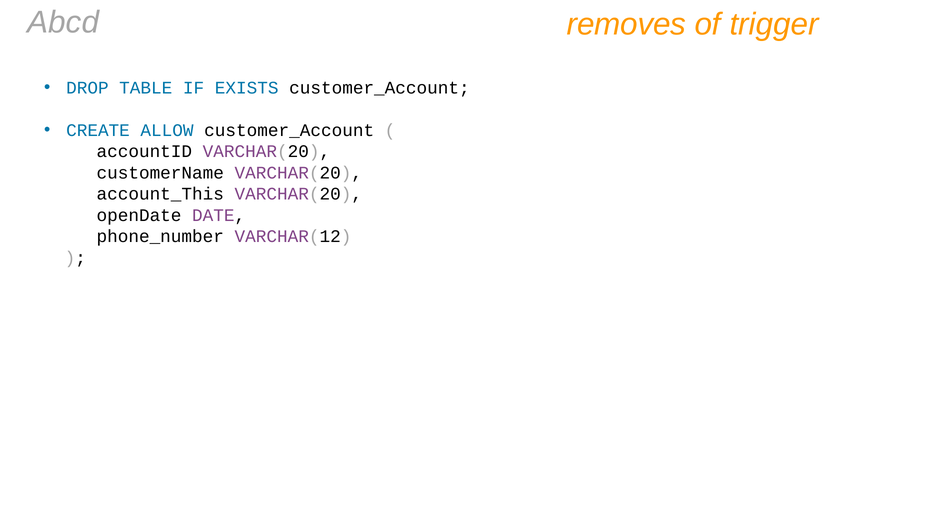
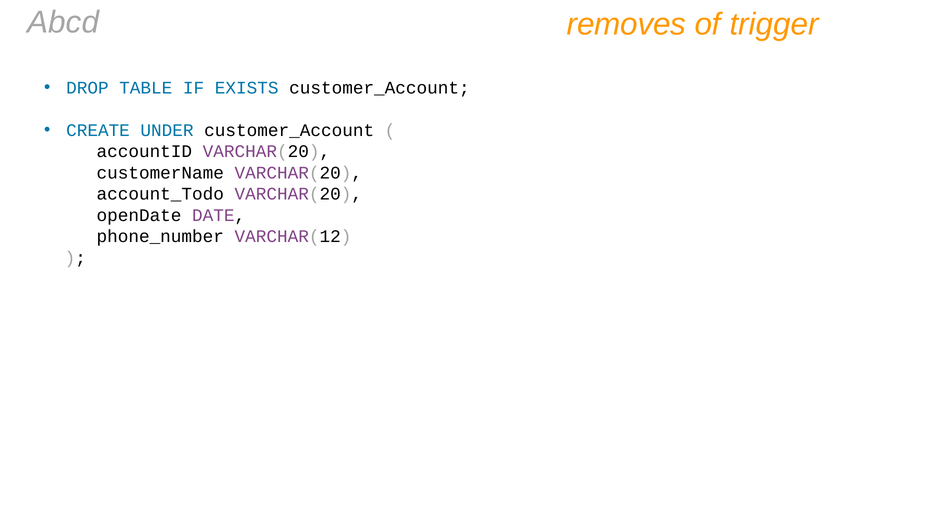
ALLOW: ALLOW -> UNDER
account_This: account_This -> account_Todo
